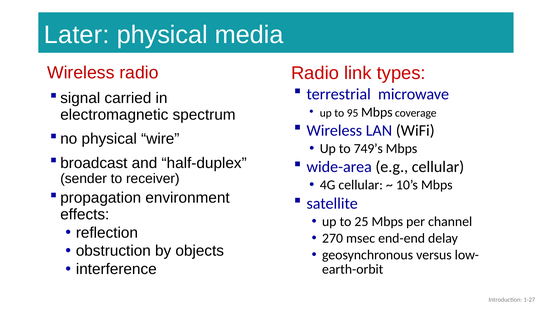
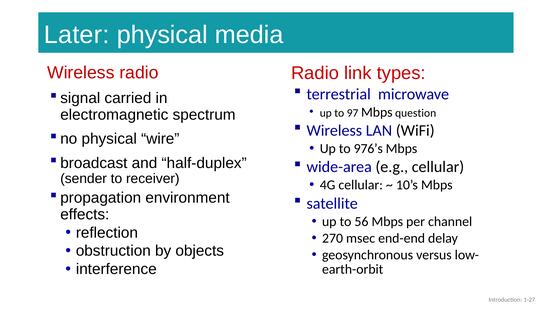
95: 95 -> 97
coverage: coverage -> question
749’s: 749’s -> 976’s
25: 25 -> 56
